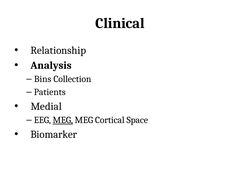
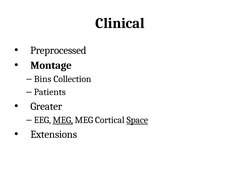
Relationship: Relationship -> Preprocessed
Analysis: Analysis -> Montage
Medial: Medial -> Greater
Space underline: none -> present
Biomarker: Biomarker -> Extensions
